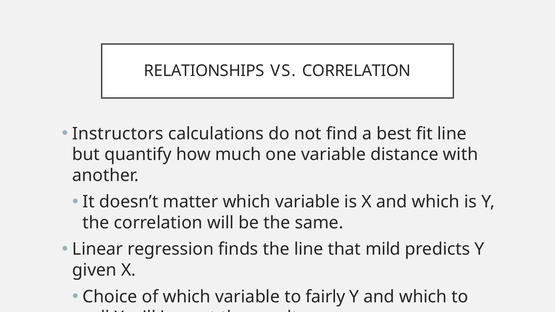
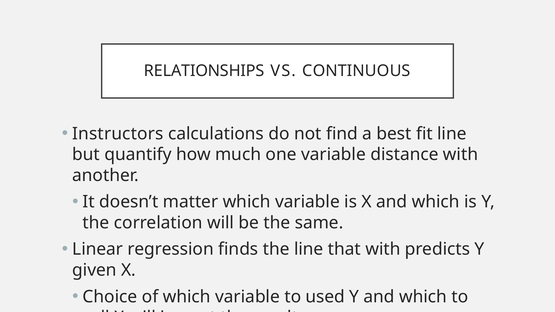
VS CORRELATION: CORRELATION -> CONTINUOUS
that mild: mild -> with
fairly: fairly -> used
